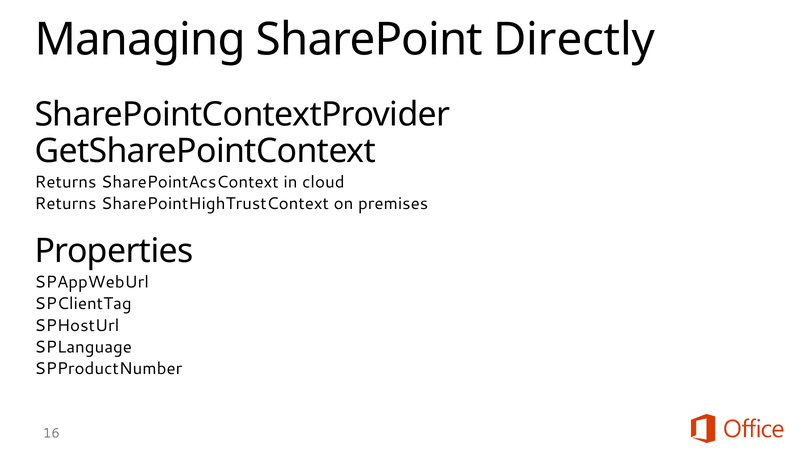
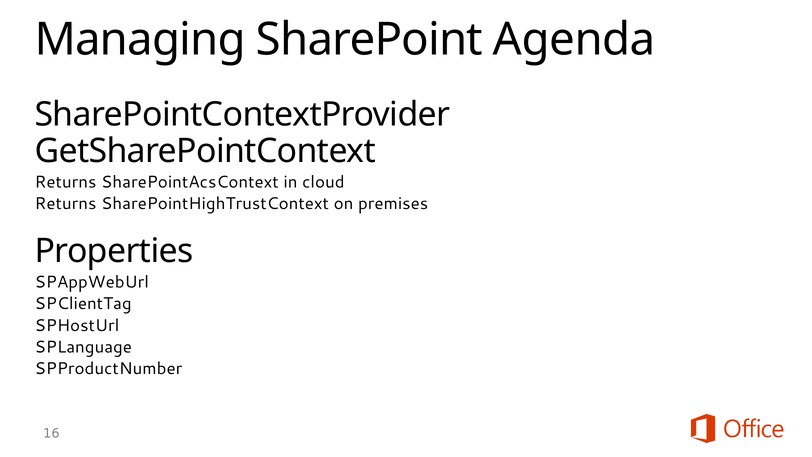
Directly: Directly -> Agenda
